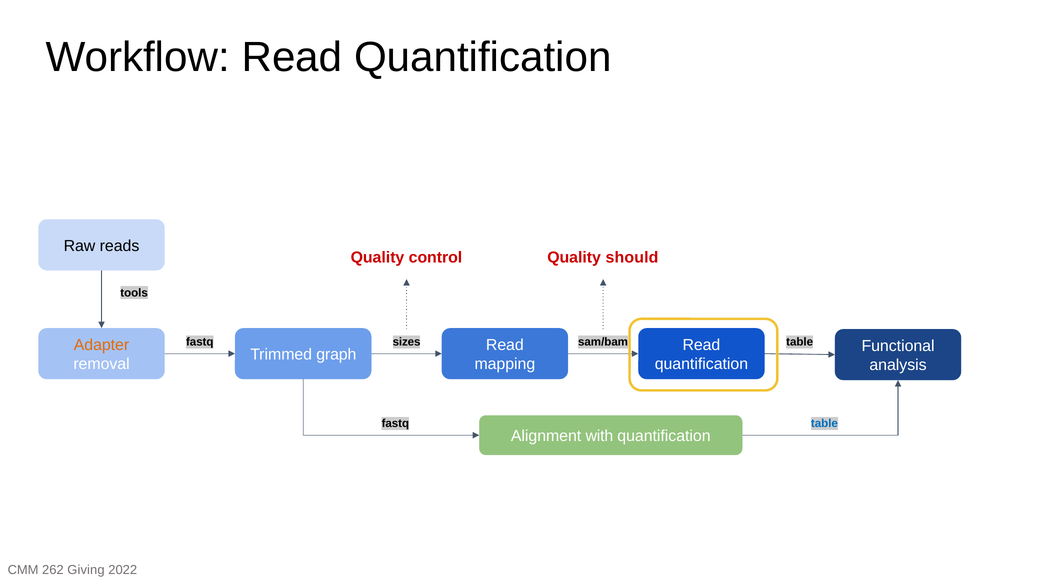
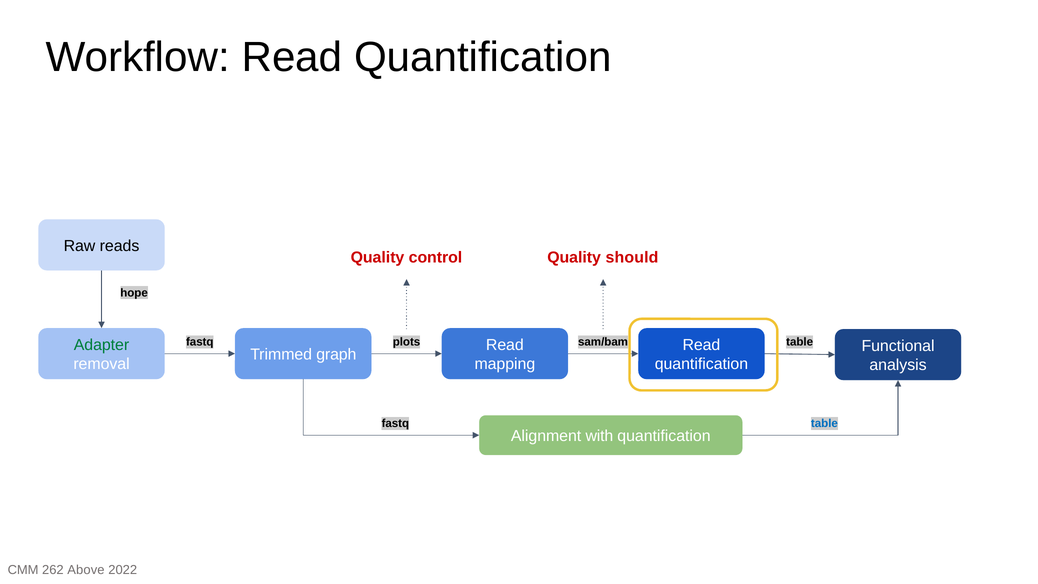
tools: tools -> hope
sizes: sizes -> plots
Adapter colour: orange -> green
Giving: Giving -> Above
